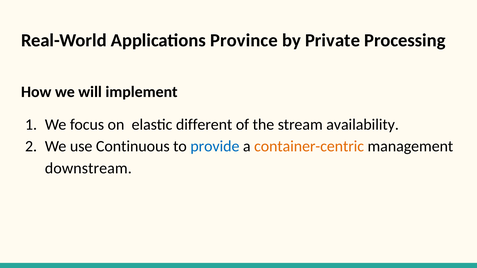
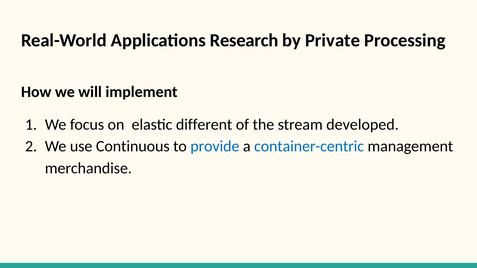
Province: Province -> Research
availability: availability -> developed
container-centric colour: orange -> blue
downstream: downstream -> merchandise
